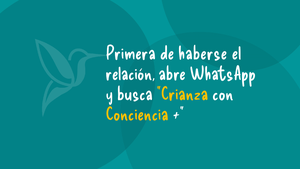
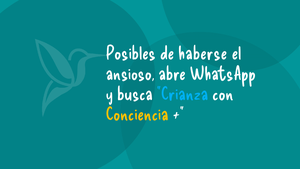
Primera: Primera -> Posibles
relación: relación -> ansioso
Crianza colour: yellow -> light blue
